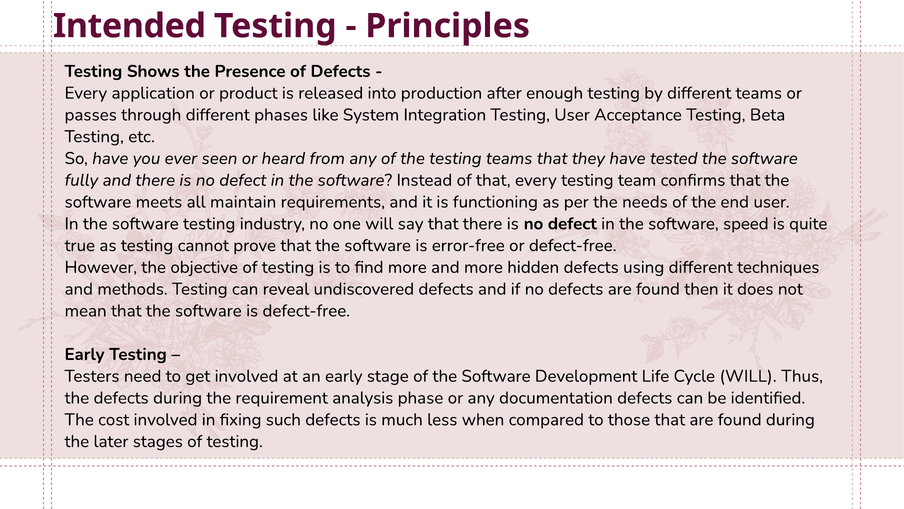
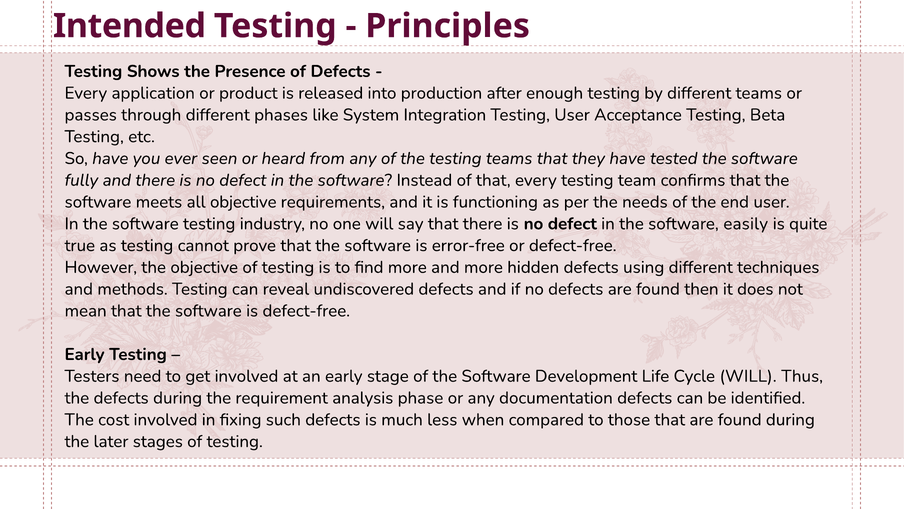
all maintain: maintain -> objective
speed: speed -> easily
